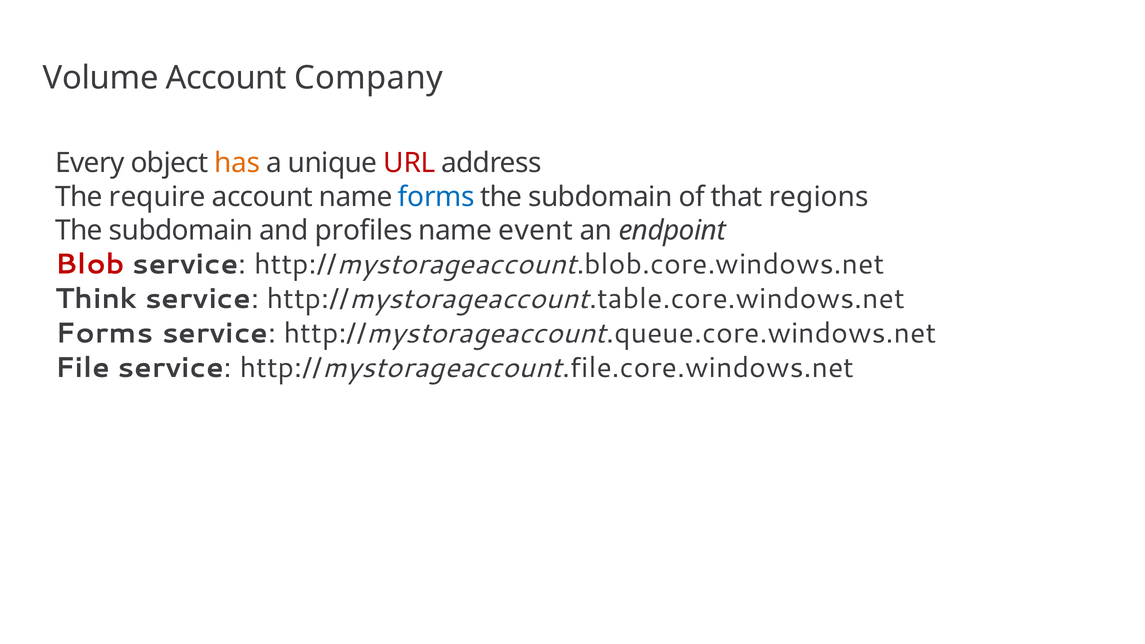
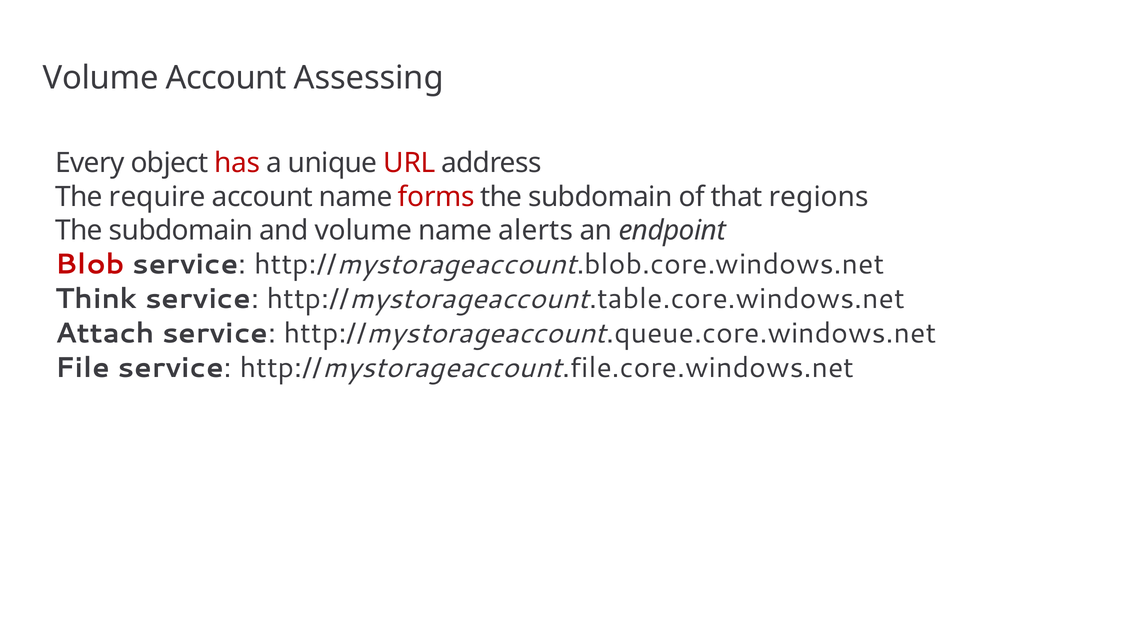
Company: Company -> Assessing
has colour: orange -> red
forms at (436, 197) colour: blue -> red
and profiles: profiles -> volume
event: event -> alerts
Forms at (105, 333): Forms -> Attach
